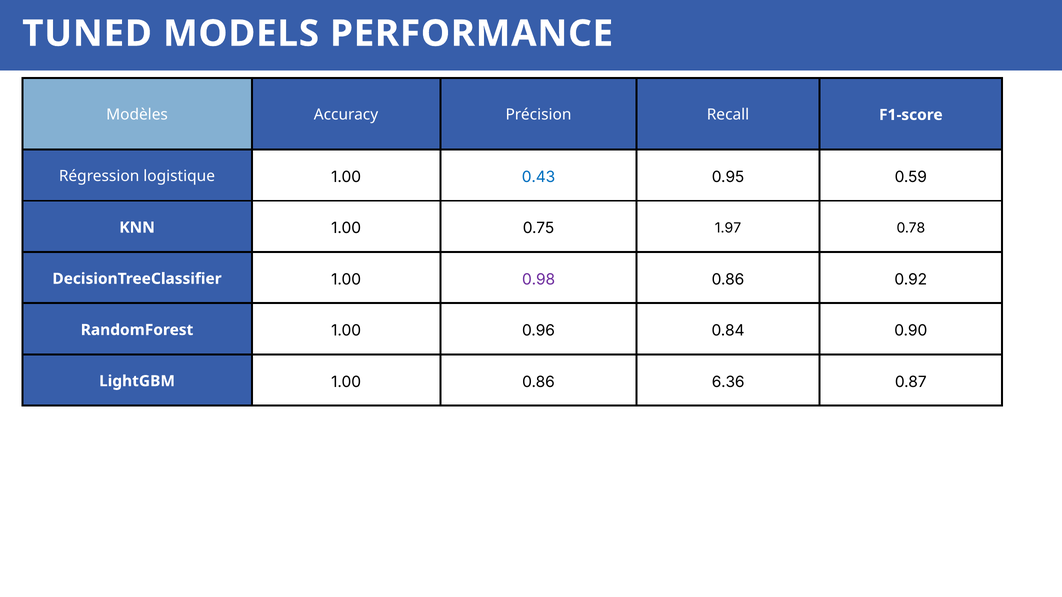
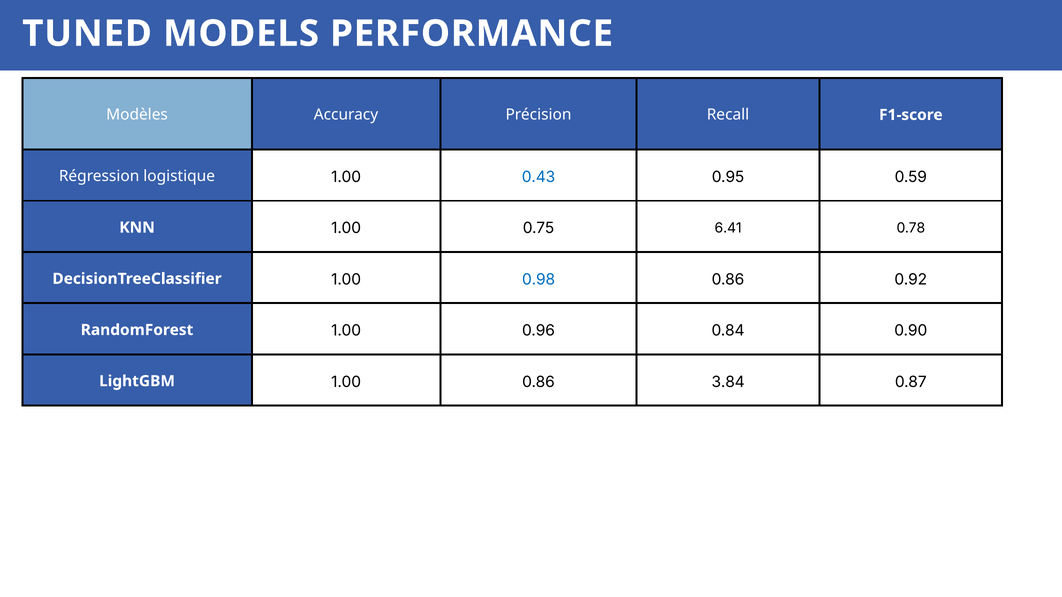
1.97: 1.97 -> 6.41
0.98 colour: purple -> blue
6.36: 6.36 -> 3.84
